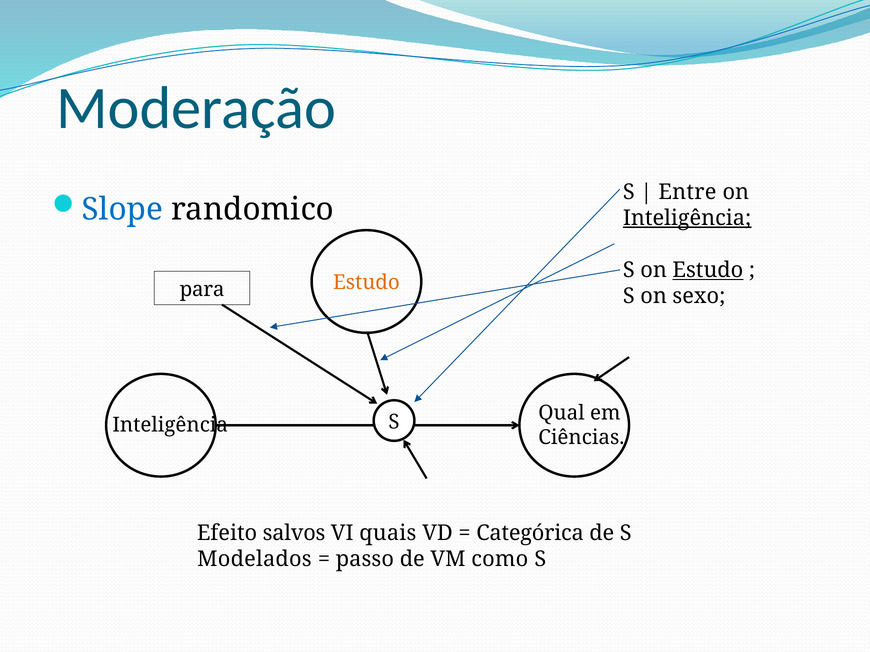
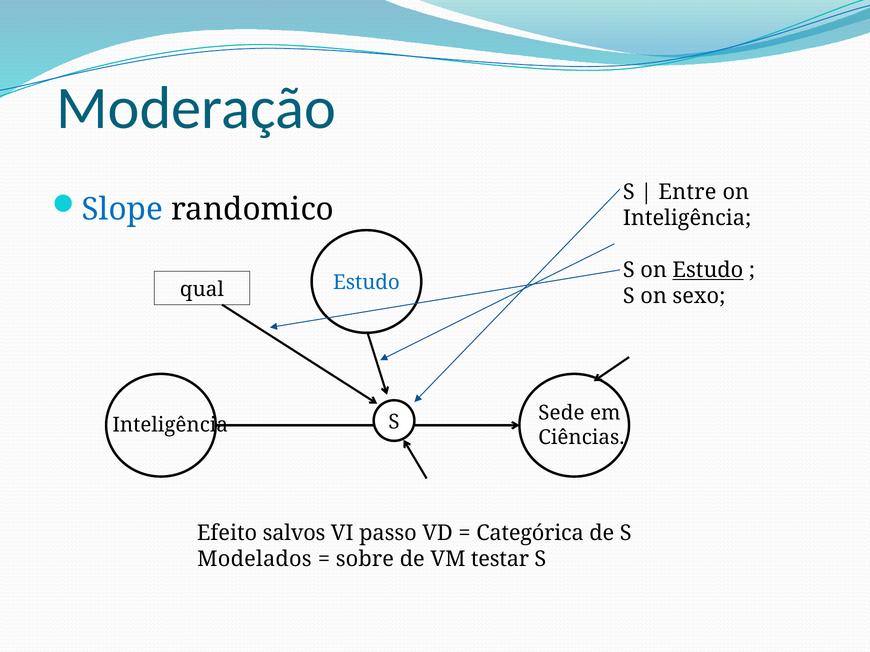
Inteligência at (687, 218) underline: present -> none
Estudo at (366, 283) colour: orange -> blue
para: para -> qual
Qual: Qual -> Sede
quais: quais -> passo
passo: passo -> sobre
como: como -> testar
